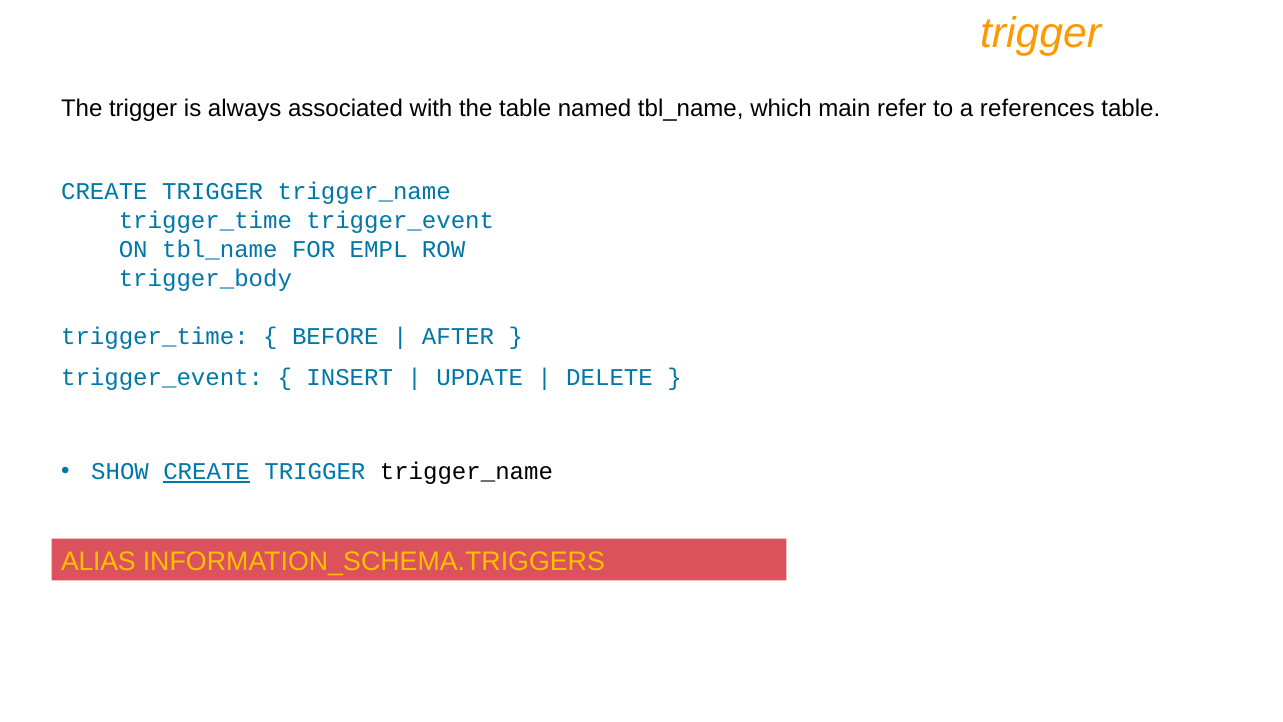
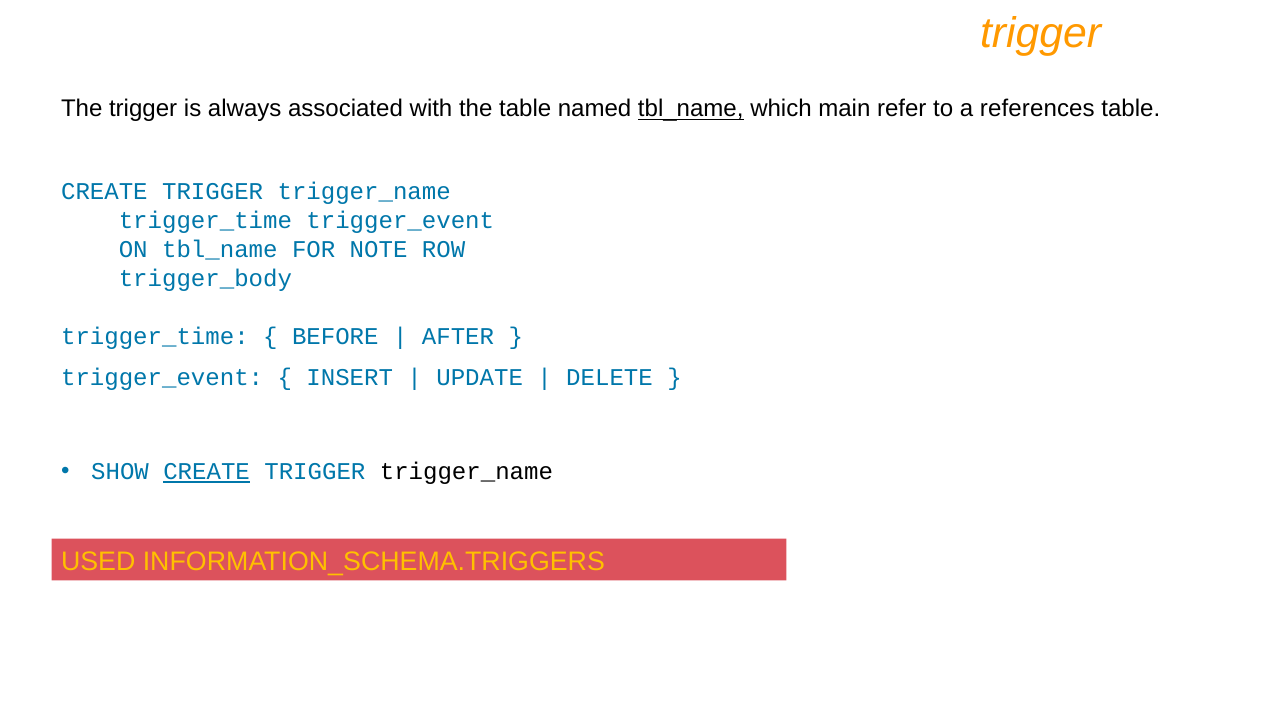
tbl_name at (691, 109) underline: none -> present
EMPL: EMPL -> NOTE
ALIAS: ALIAS -> USED
